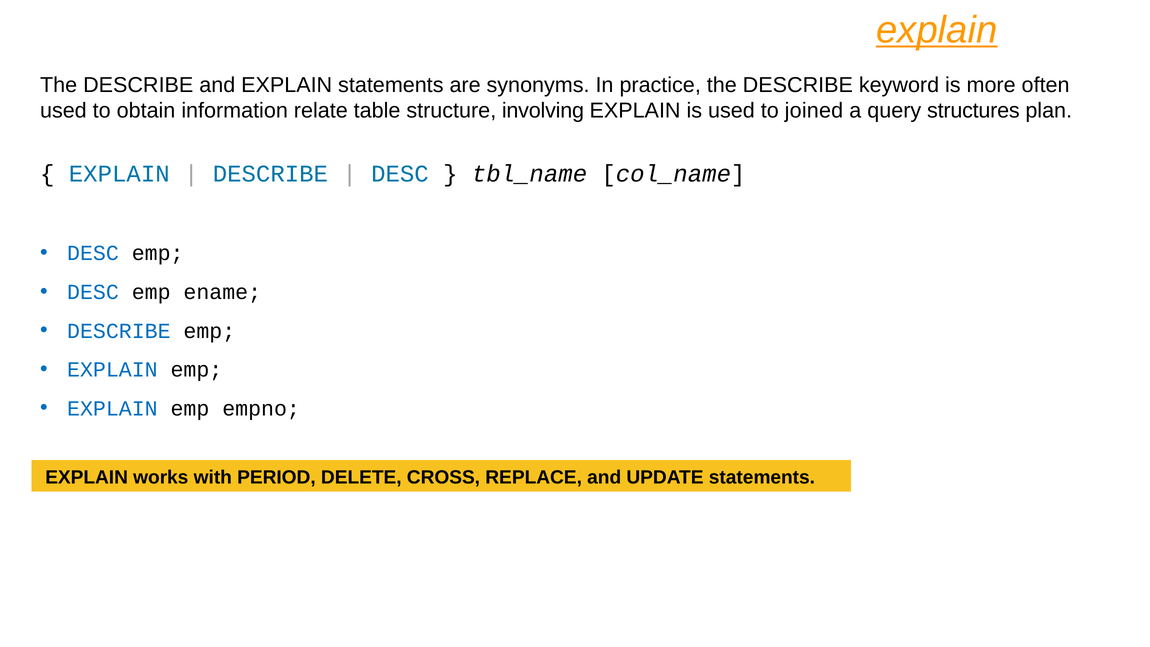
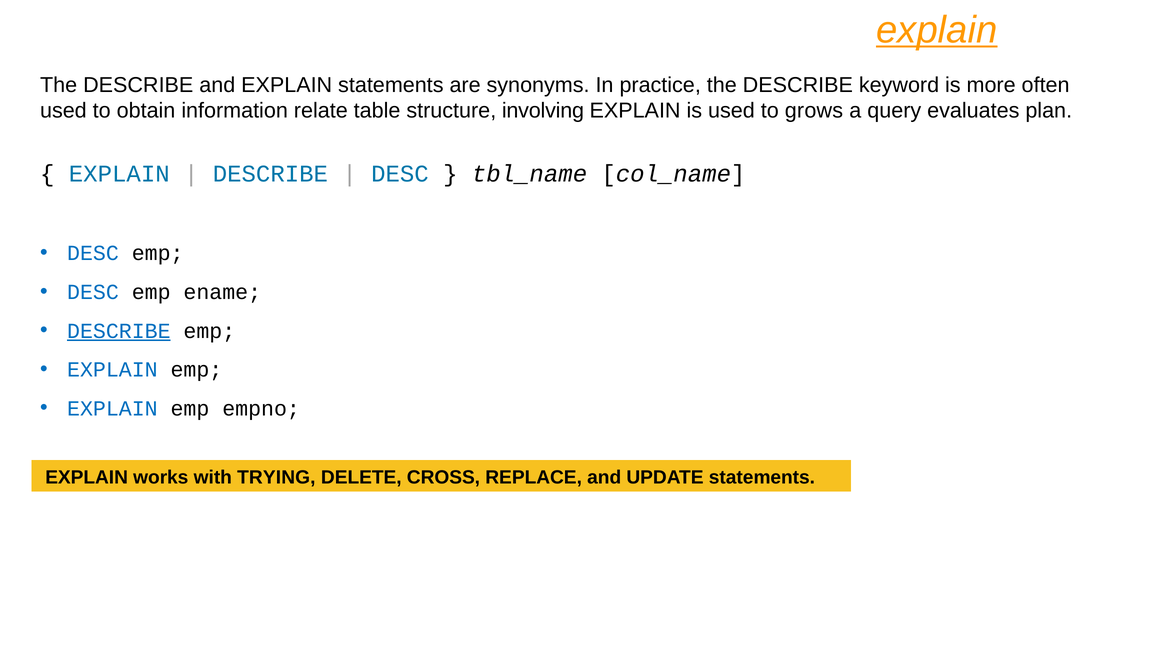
joined: joined -> grows
structures: structures -> evaluates
DESCRIBE at (119, 331) underline: none -> present
PERIOD: PERIOD -> TRYING
